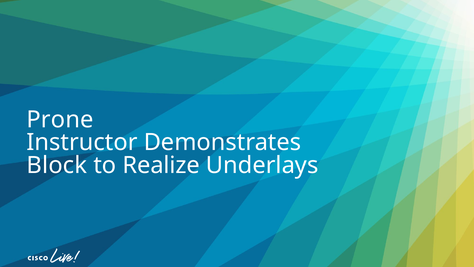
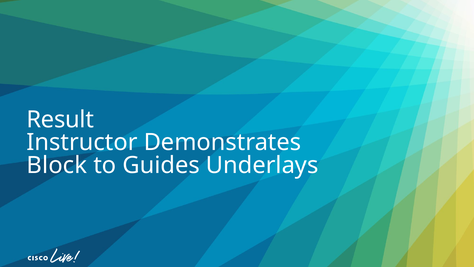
Prone: Prone -> Result
Realize: Realize -> Guides
